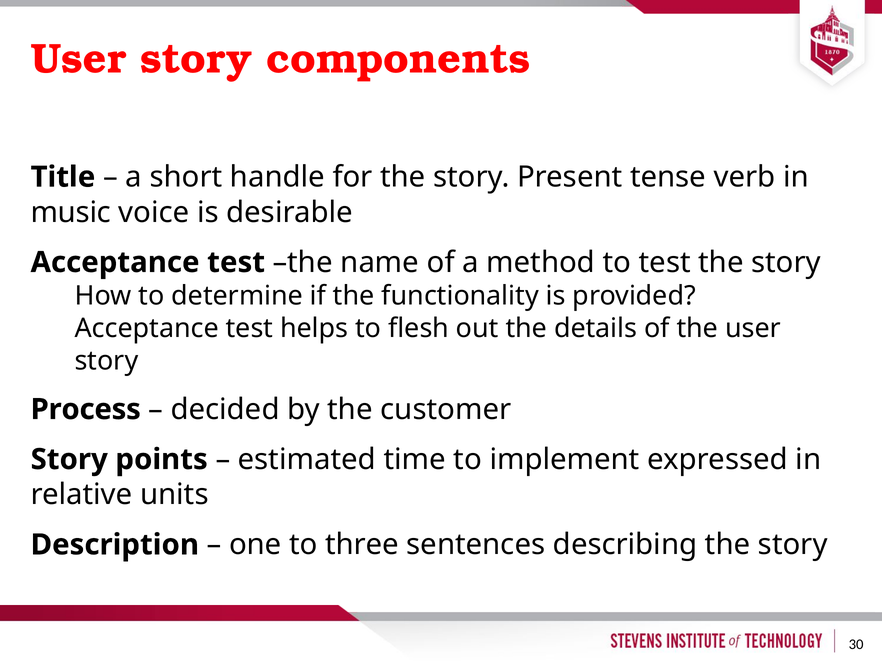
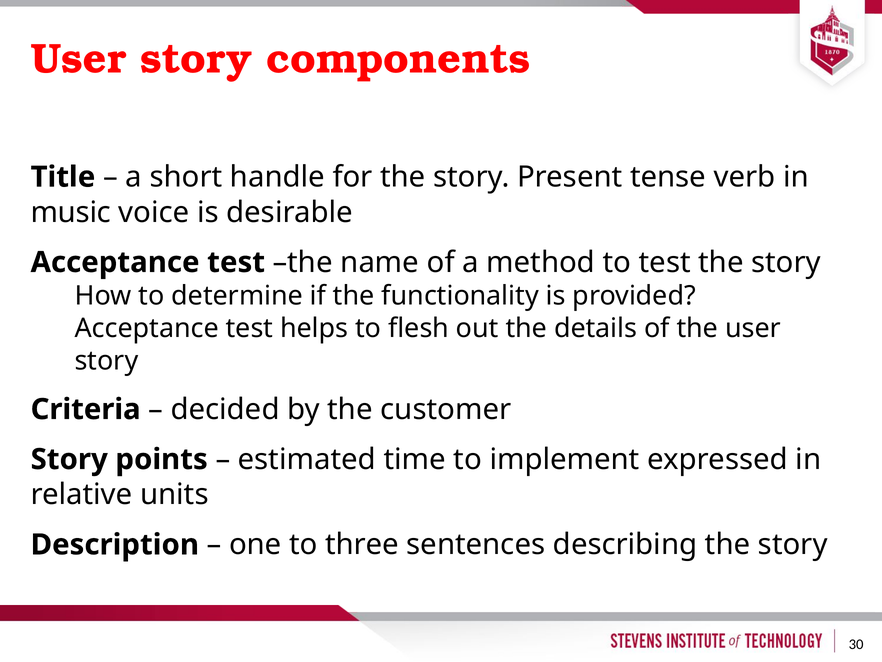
Process: Process -> Criteria
